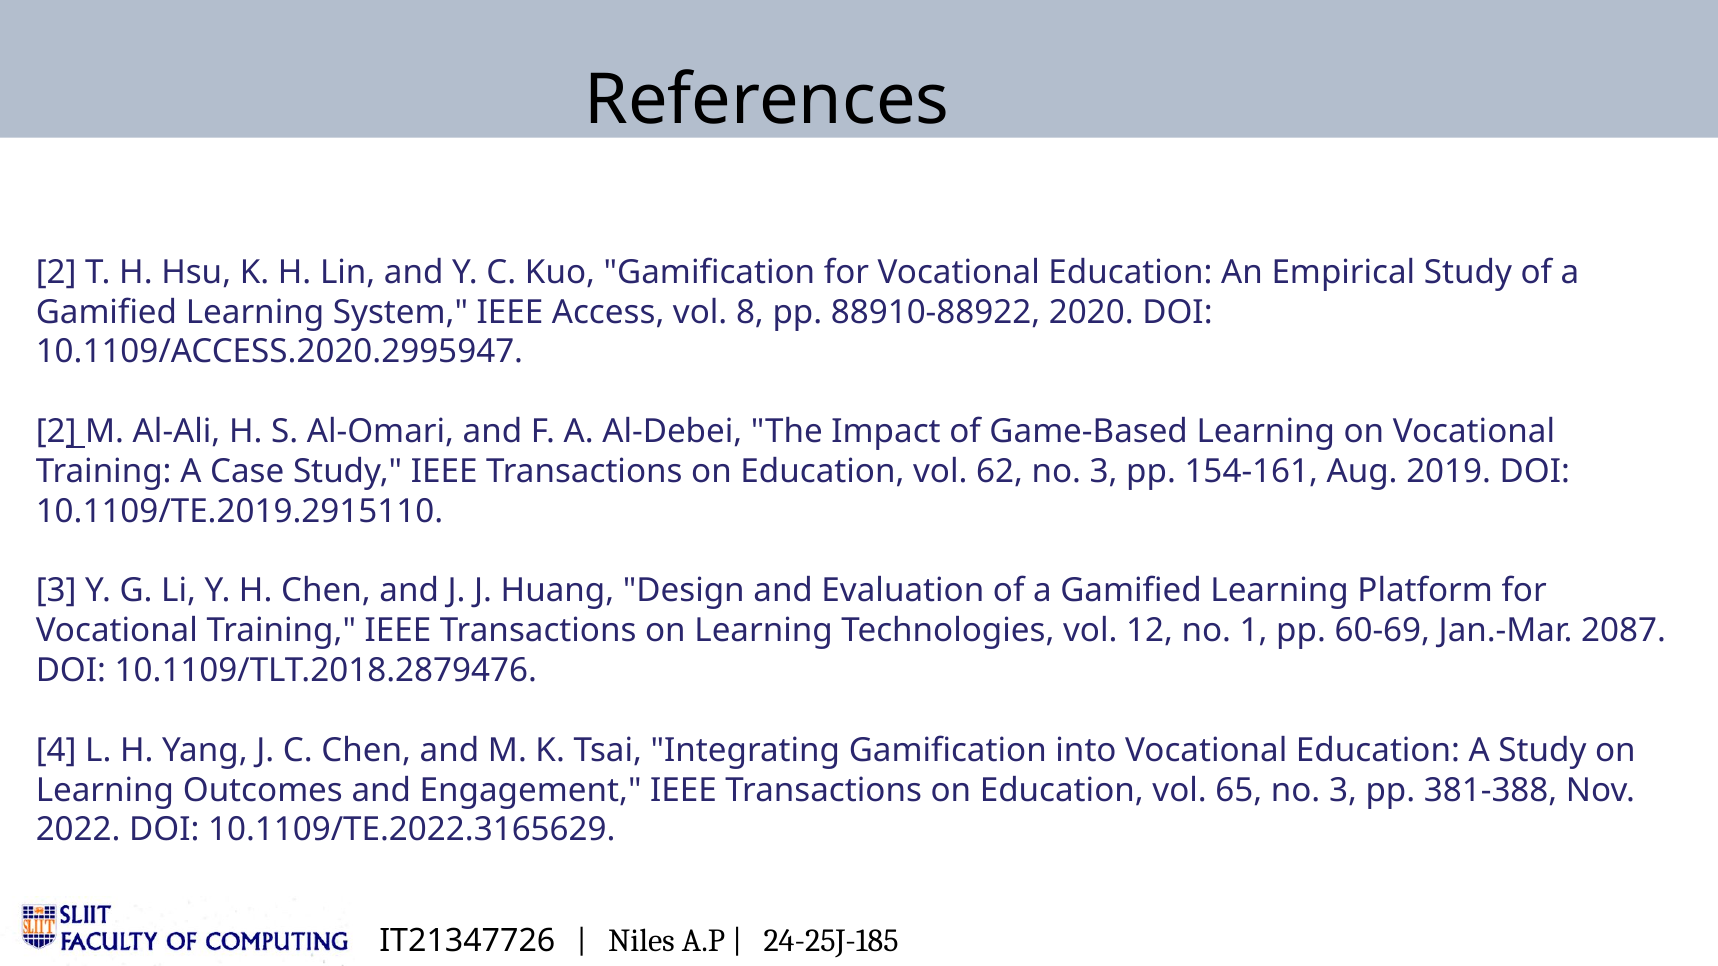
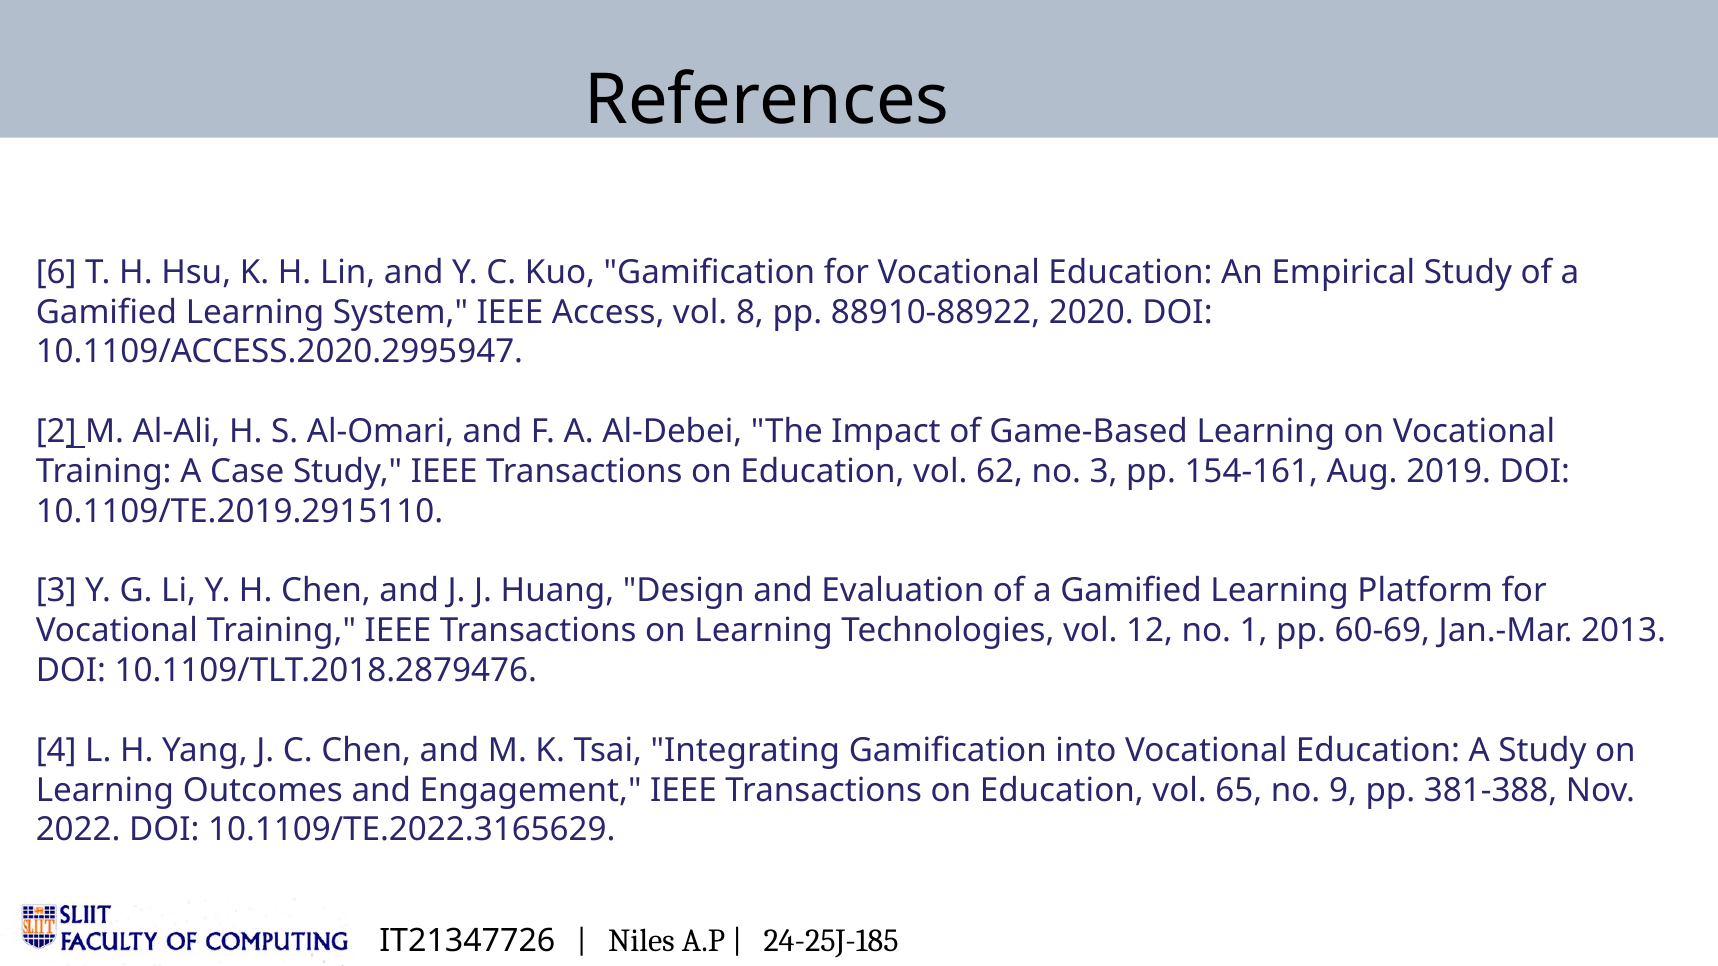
2 at (56, 272): 2 -> 6
2087: 2087 -> 2013
65 no 3: 3 -> 9
